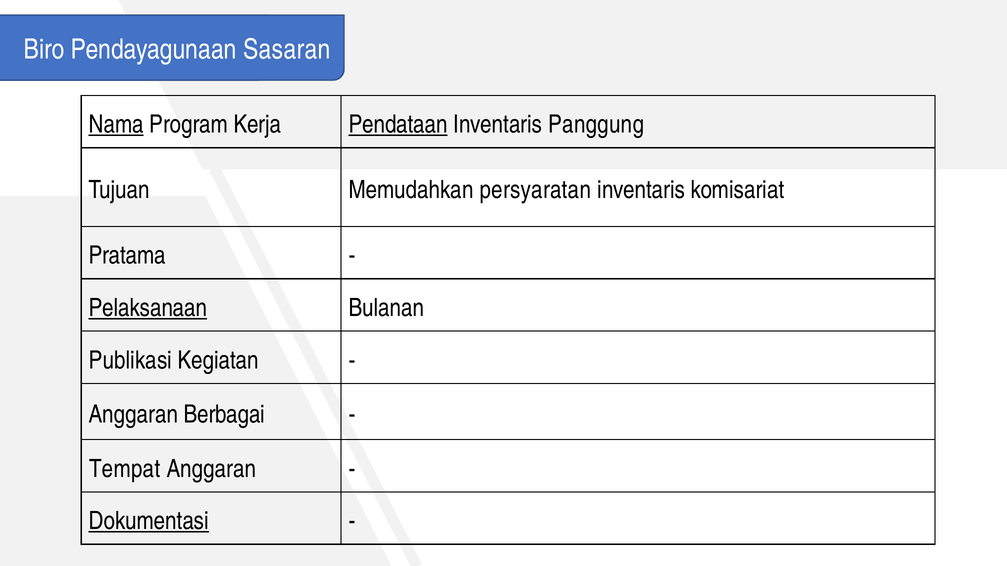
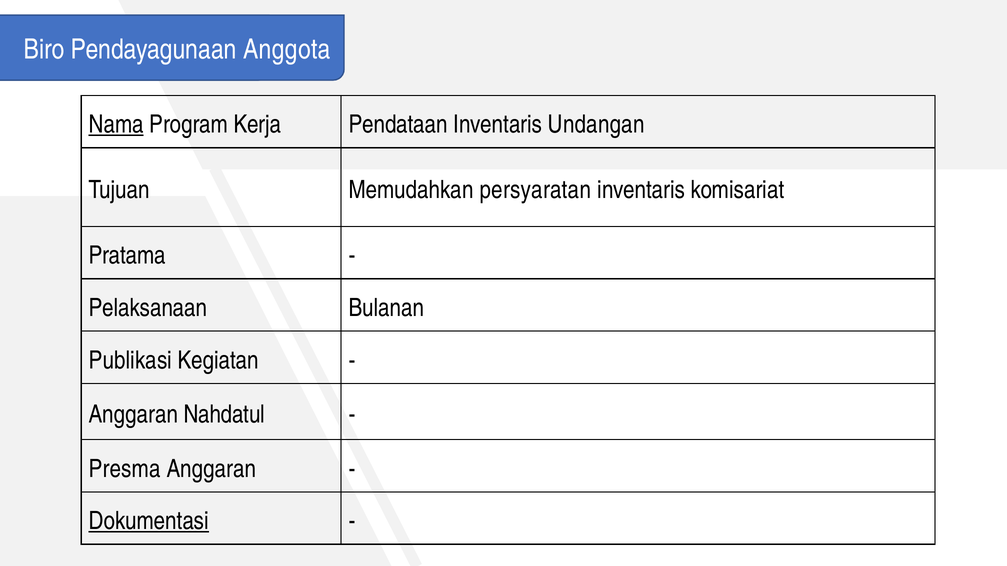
Sasaran: Sasaran -> Anggota
Pendataan underline: present -> none
Panggung: Panggung -> Undangan
Pelaksanaan underline: present -> none
Berbagai: Berbagai -> Nahdatul
Tempat: Tempat -> Presma
